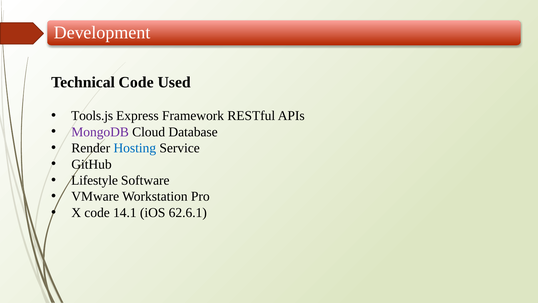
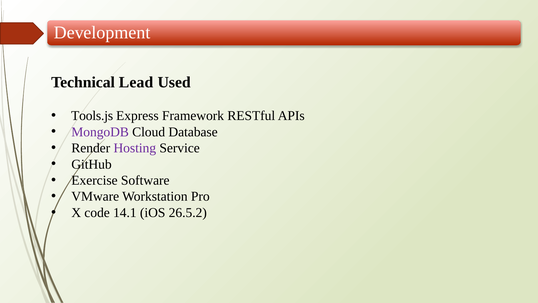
Technical Code: Code -> Lead
Hosting colour: blue -> purple
Lifestyle: Lifestyle -> Exercise
62.6.1: 62.6.1 -> 26.5.2
